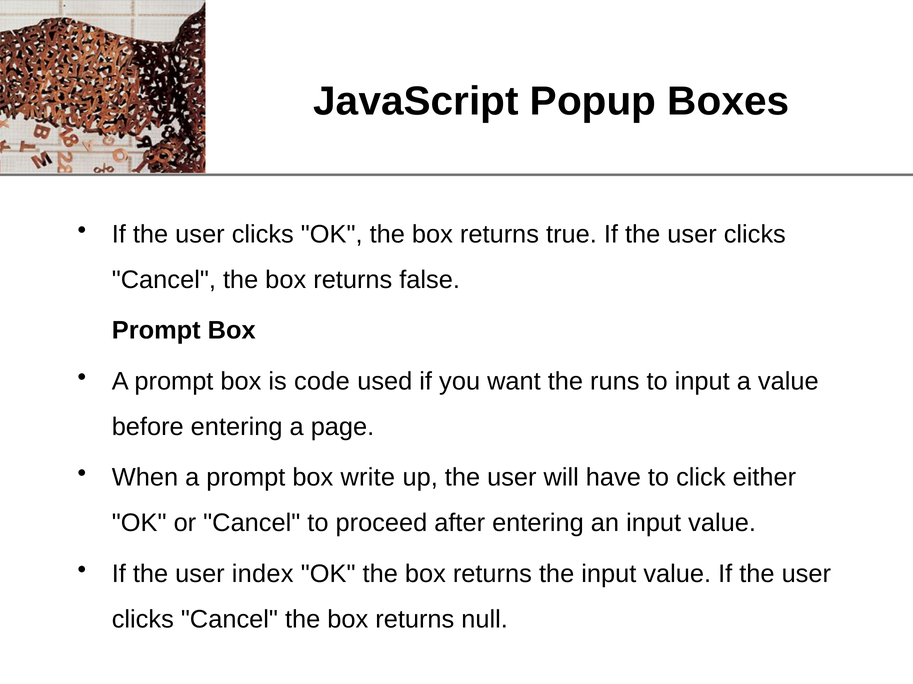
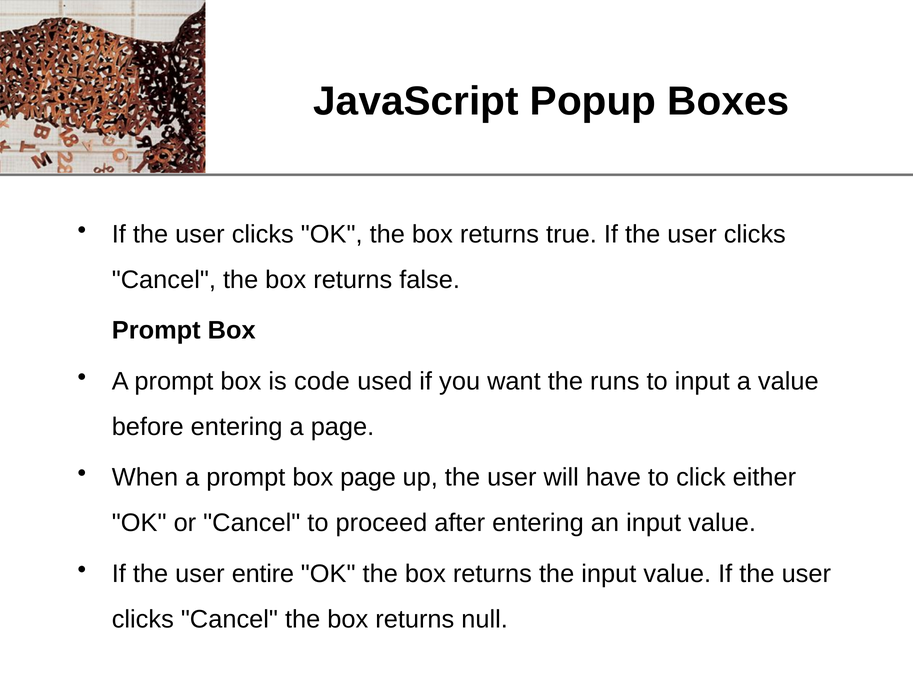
box write: write -> page
index: index -> entire
